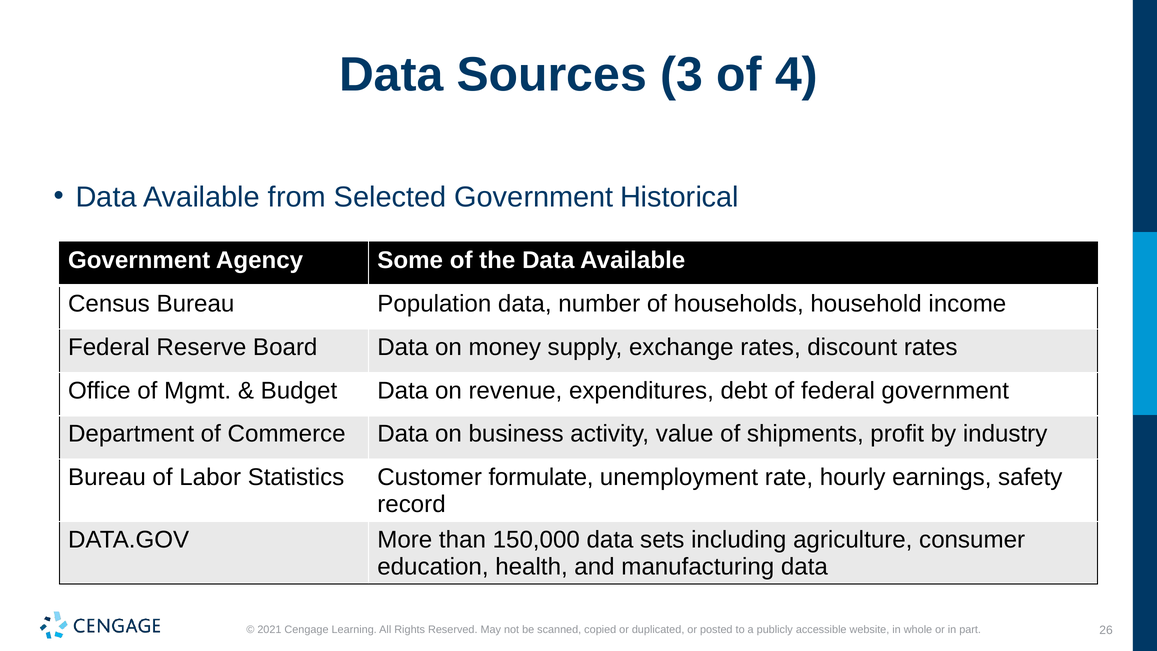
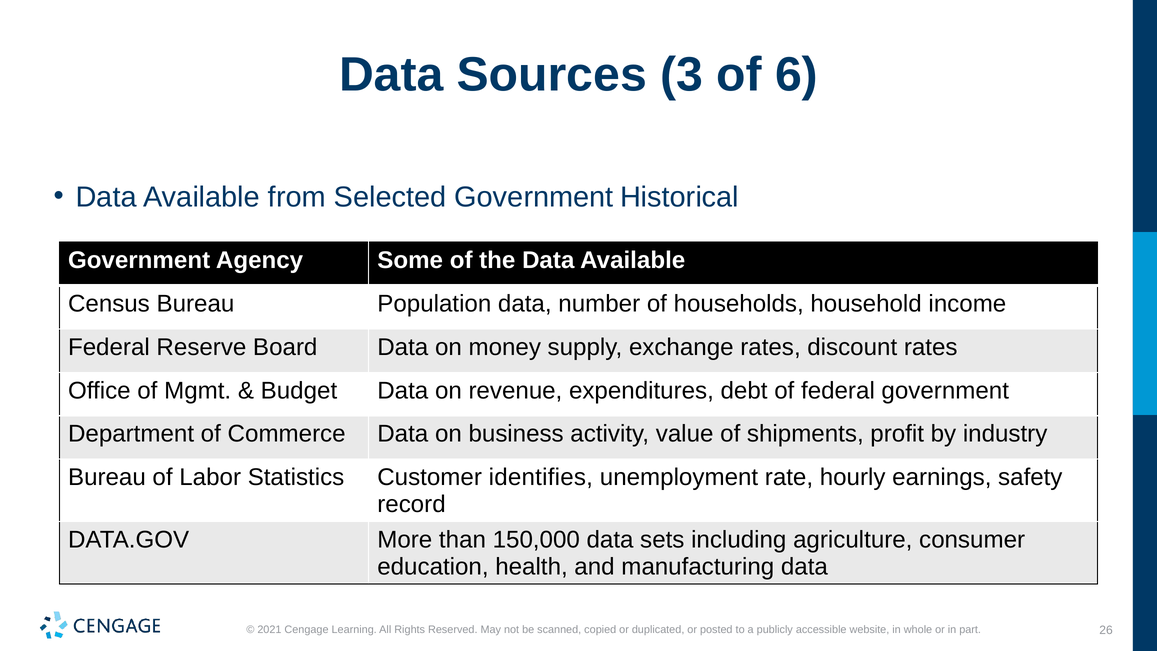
4: 4 -> 6
formulate: formulate -> identifies
